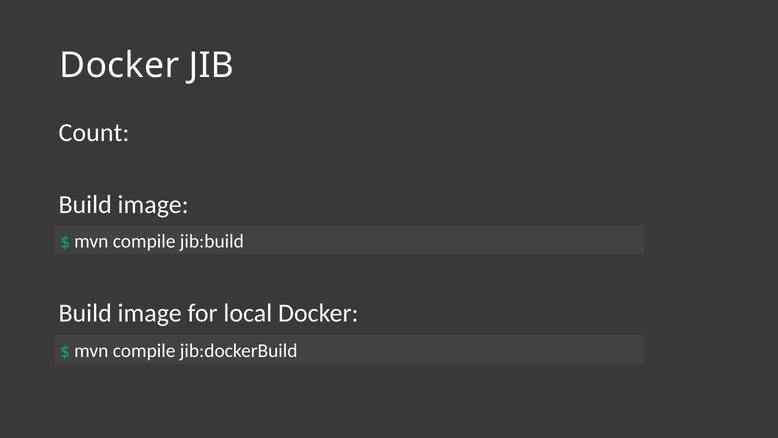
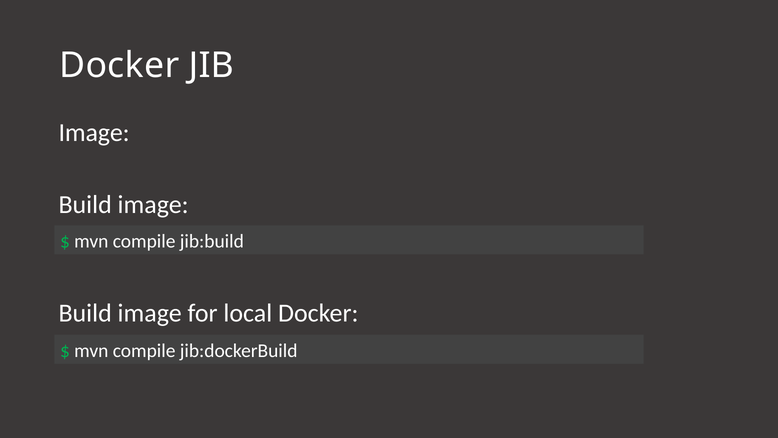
Count at (94, 132): Count -> Image
